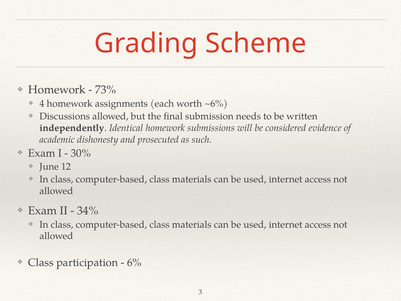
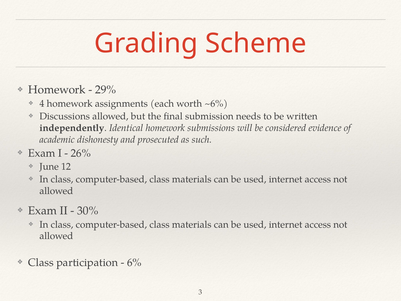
73%: 73% -> 29%
30%: 30% -> 26%
34%: 34% -> 30%
